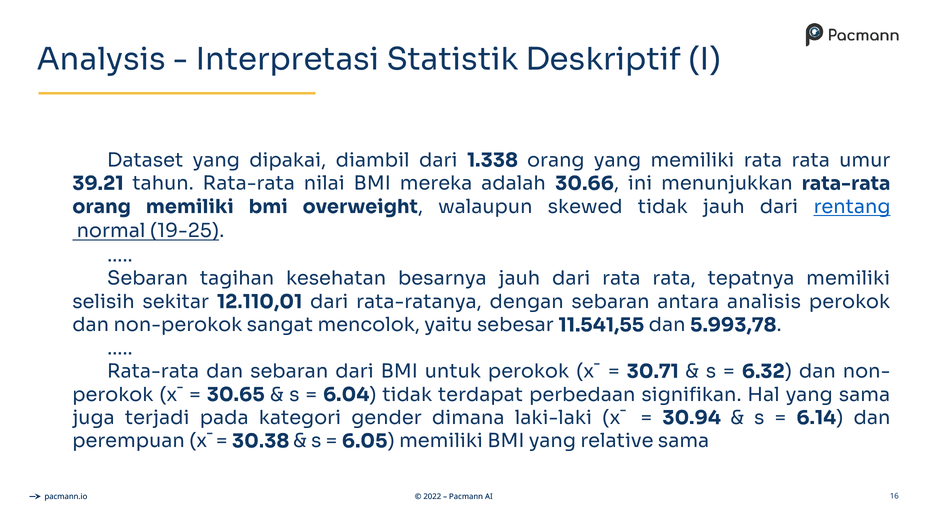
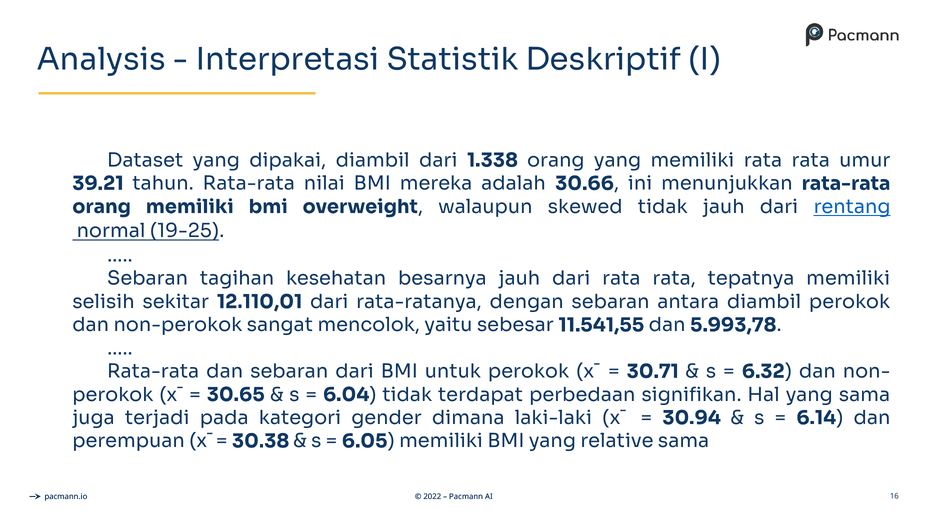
antara analisis: analisis -> diambil
